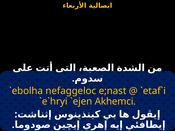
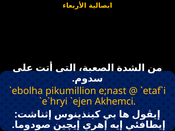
nefaggeloc: nefaggeloc -> pikumillion
